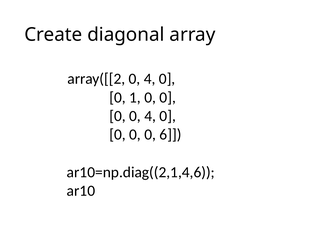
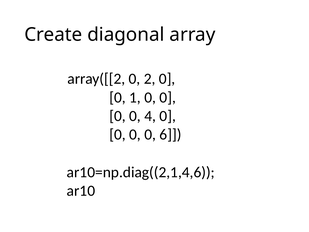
array([[2 0 4: 4 -> 2
